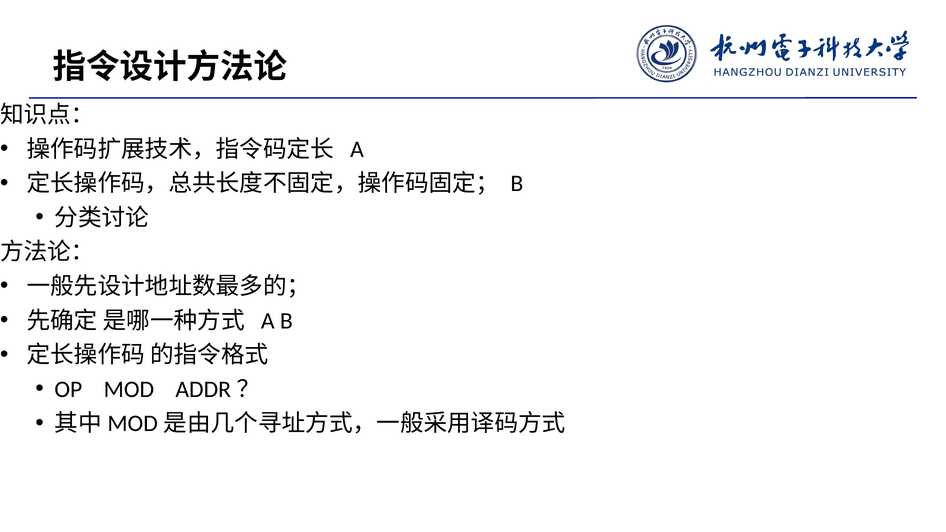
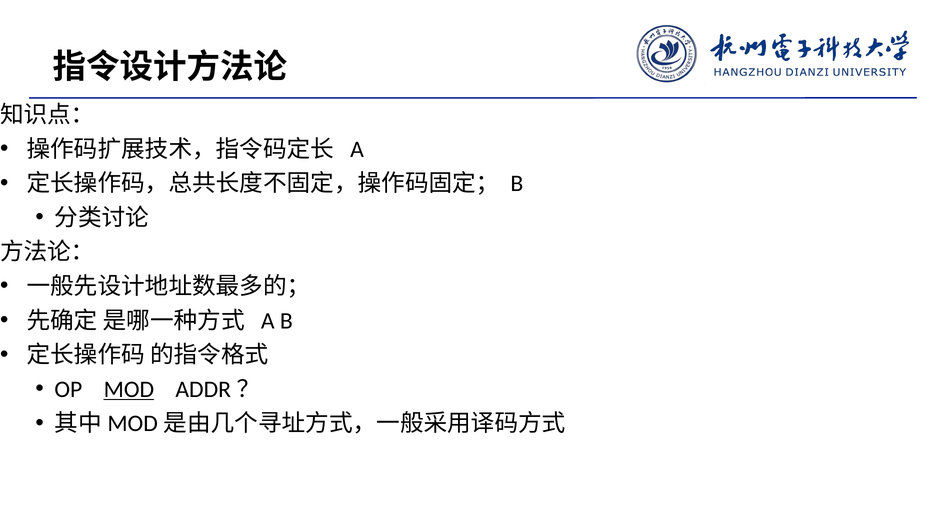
MOD underline: none -> present
